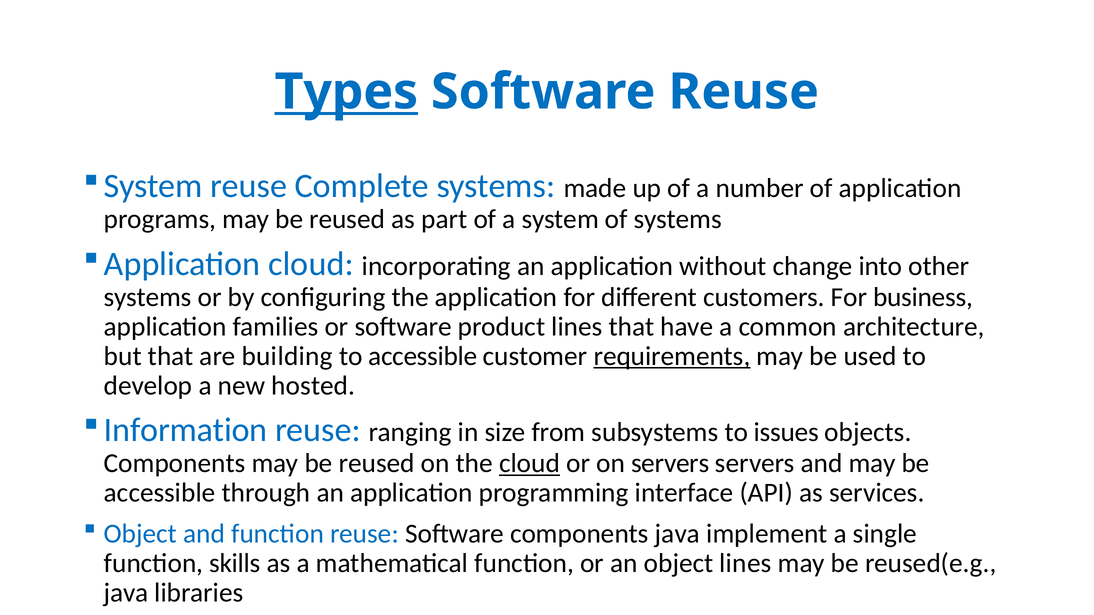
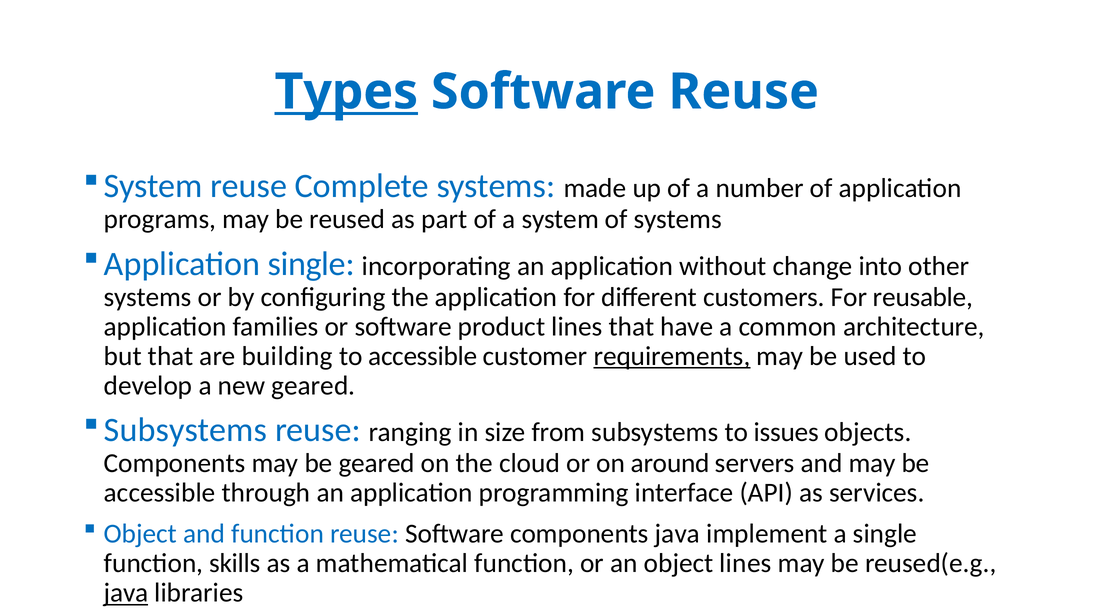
Application cloud: cloud -> single
business: business -> reusable
new hosted: hosted -> geared
Information at (186, 430): Information -> Subsystems
Components may be reused: reused -> geared
cloud at (530, 464) underline: present -> none
on servers: servers -> around
java at (126, 593) underline: none -> present
